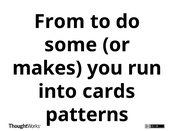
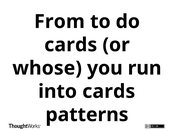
some at (71, 45): some -> cards
makes: makes -> whose
